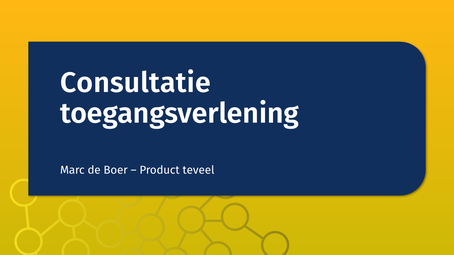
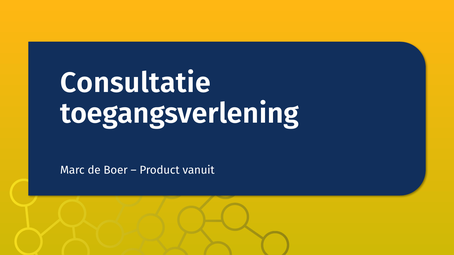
teveel: teveel -> vanuit
